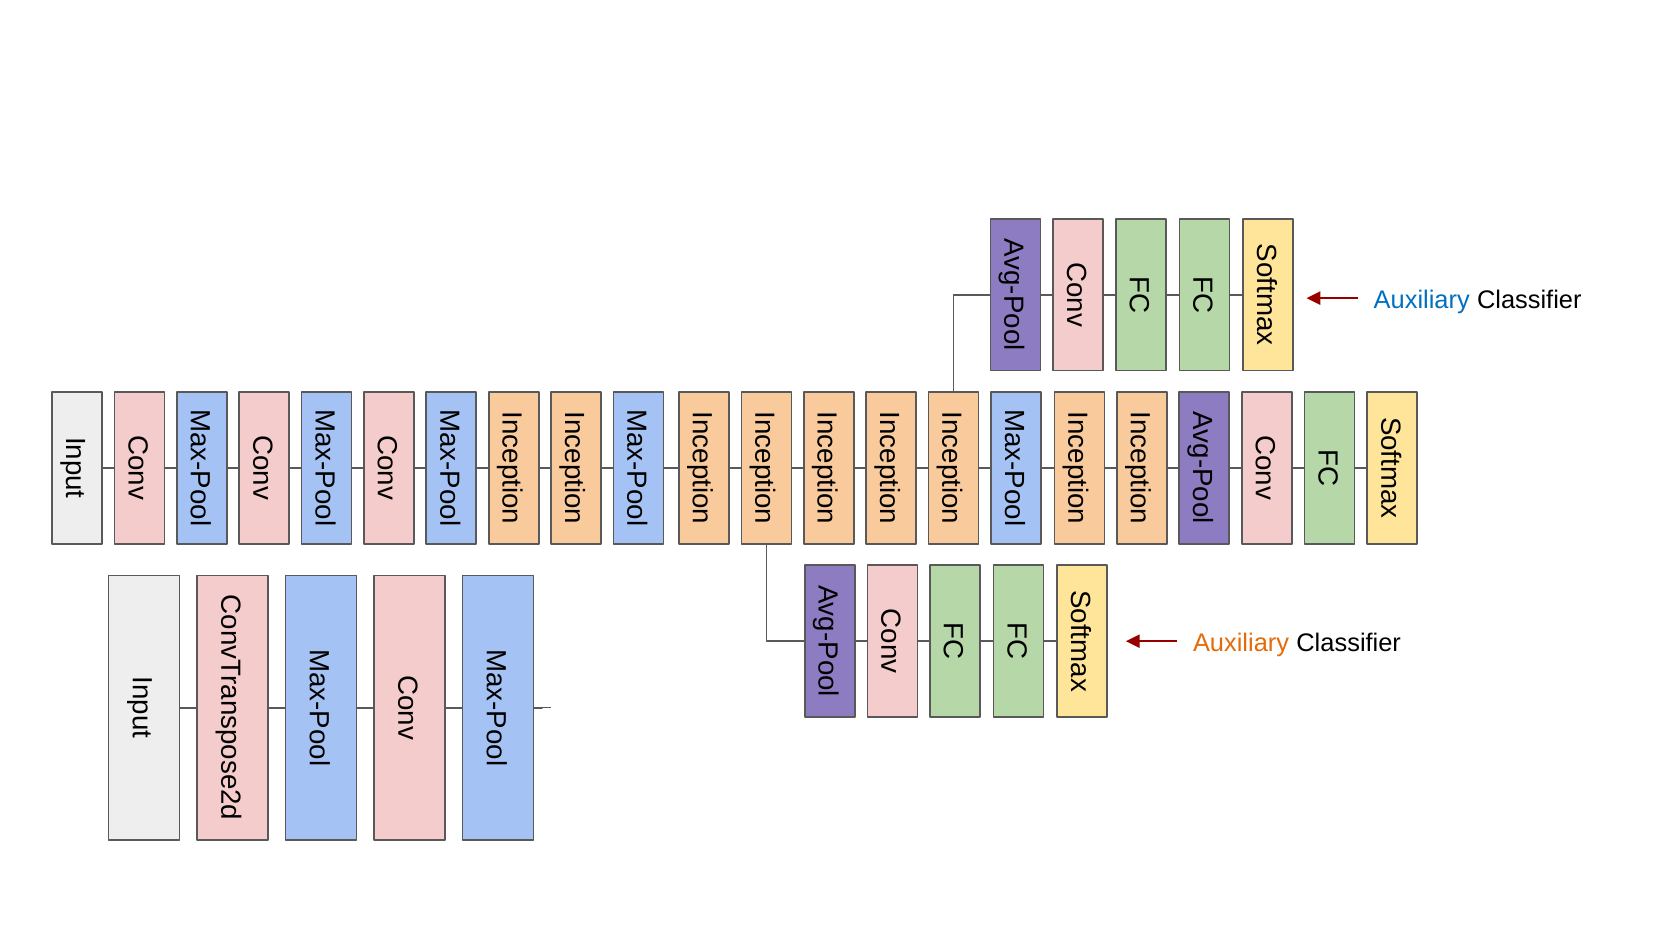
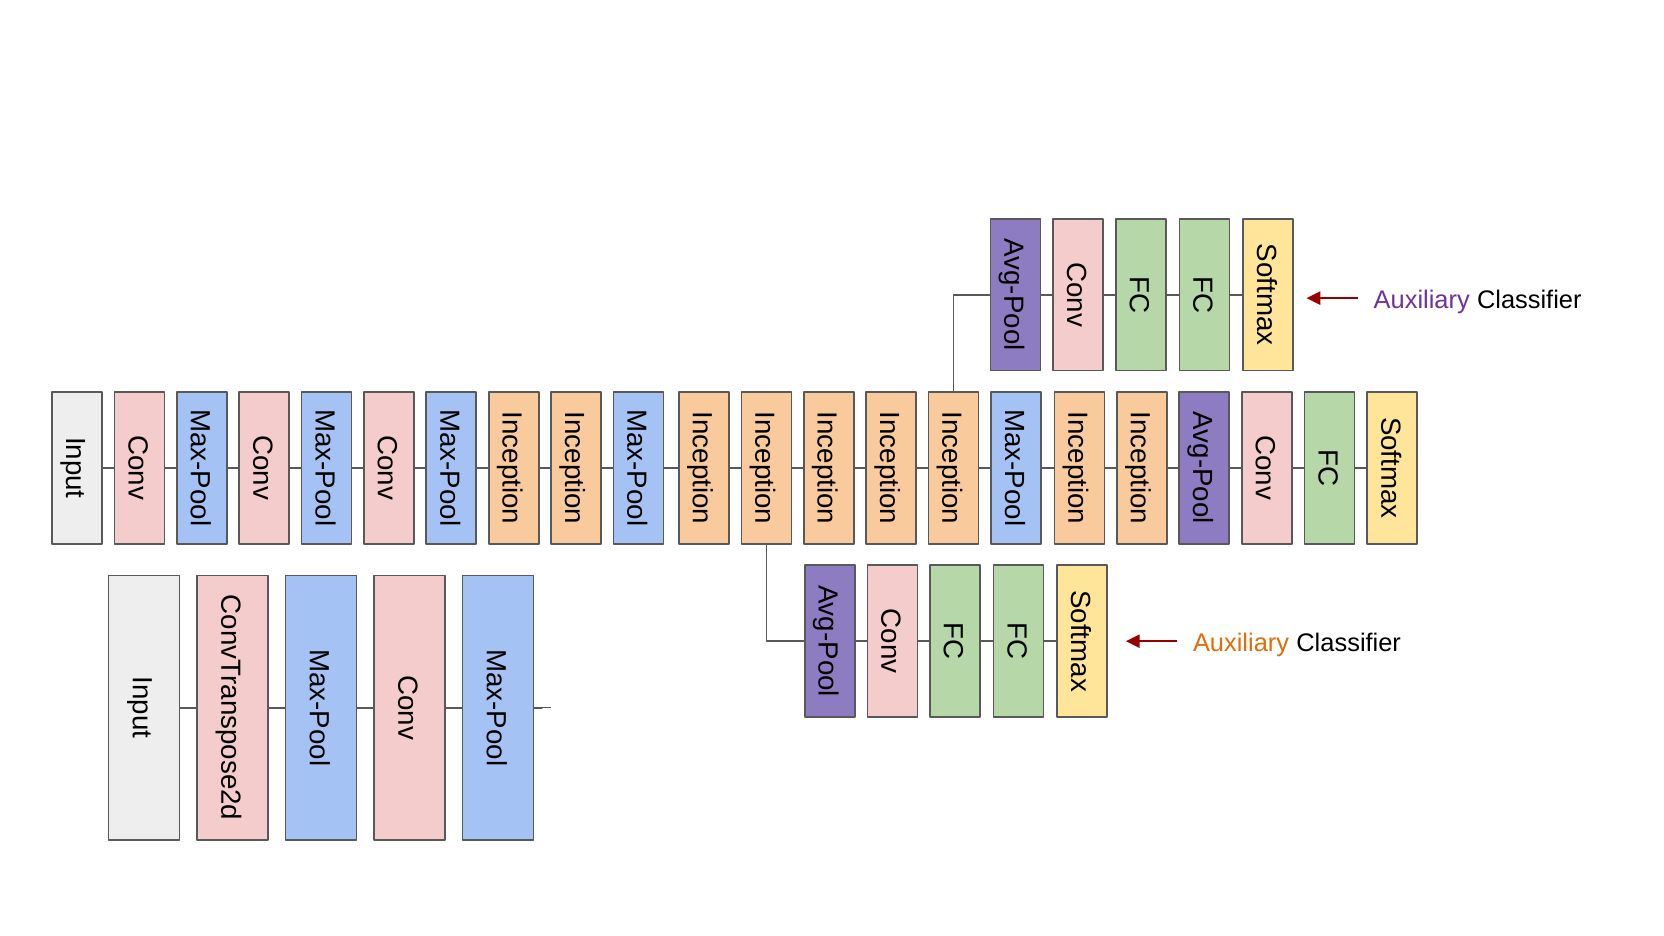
Auxiliary at (1422, 300) colour: blue -> purple
